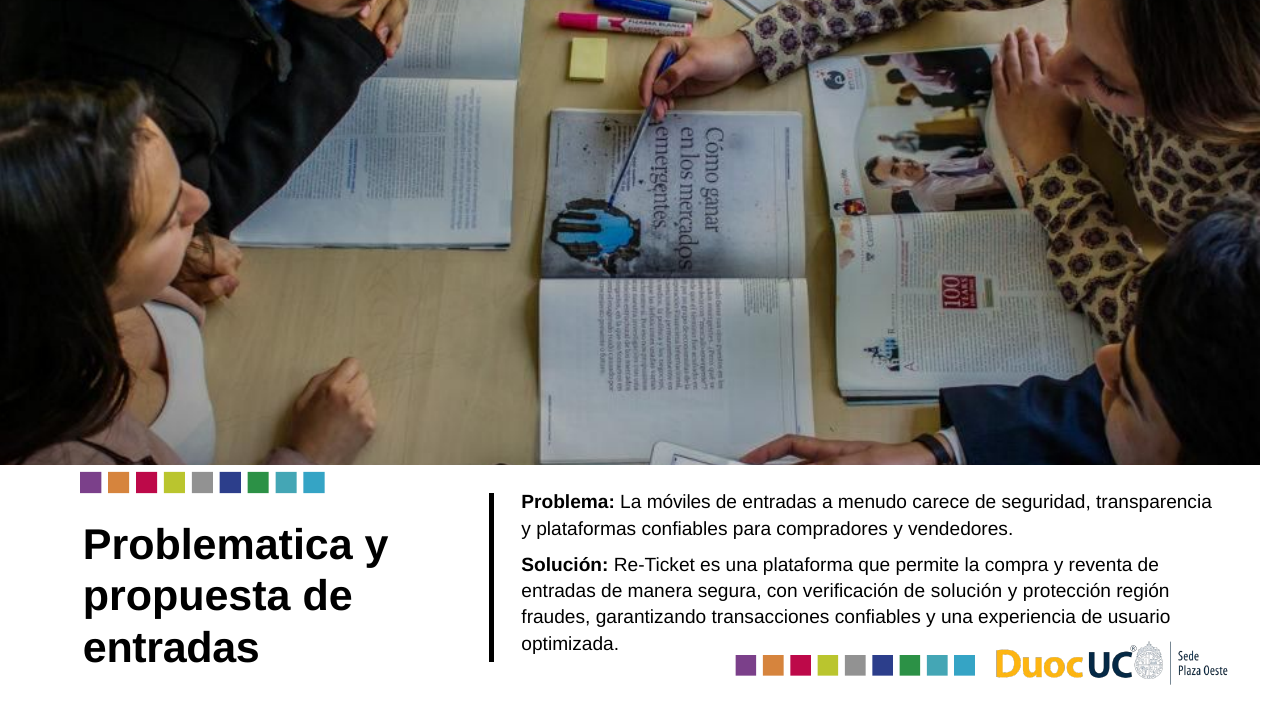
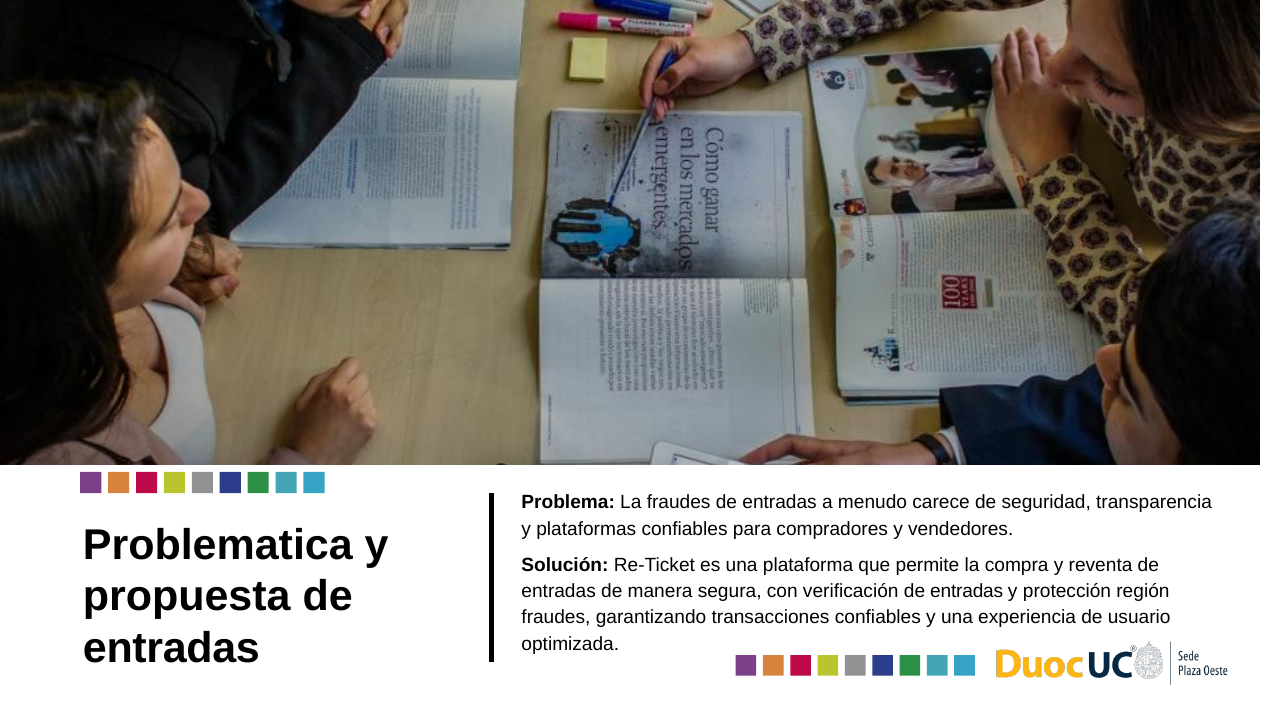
La móviles: móviles -> fraudes
verificación de solución: solución -> entradas
